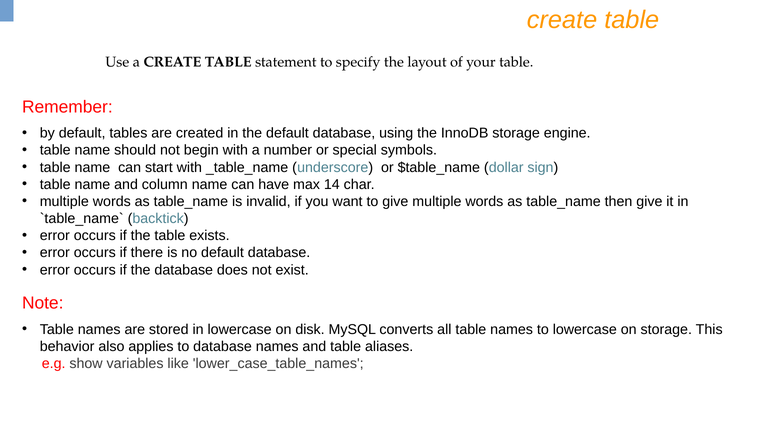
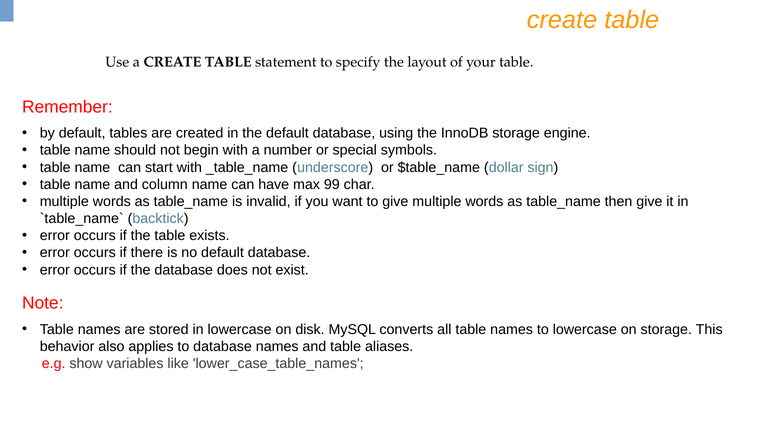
14: 14 -> 99
